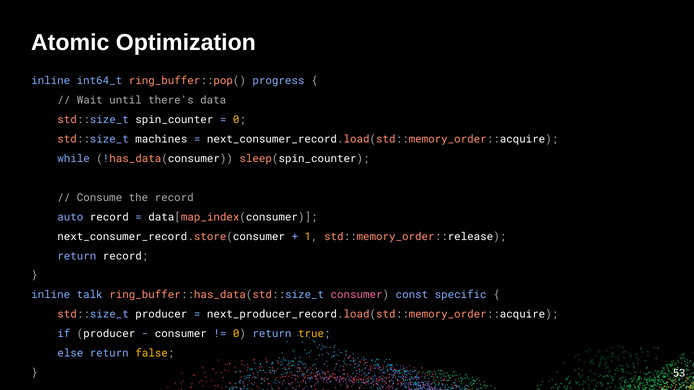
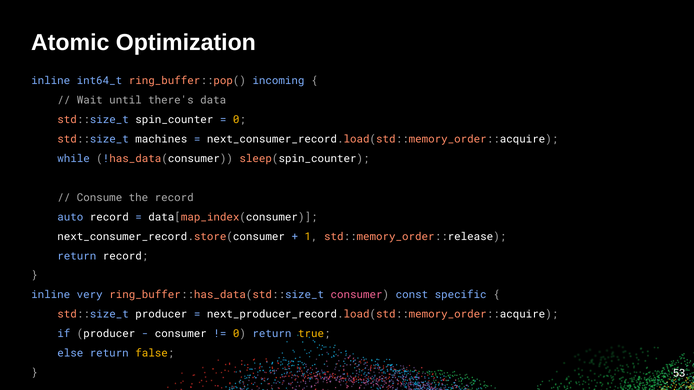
progress: progress -> incoming
talk: talk -> very
